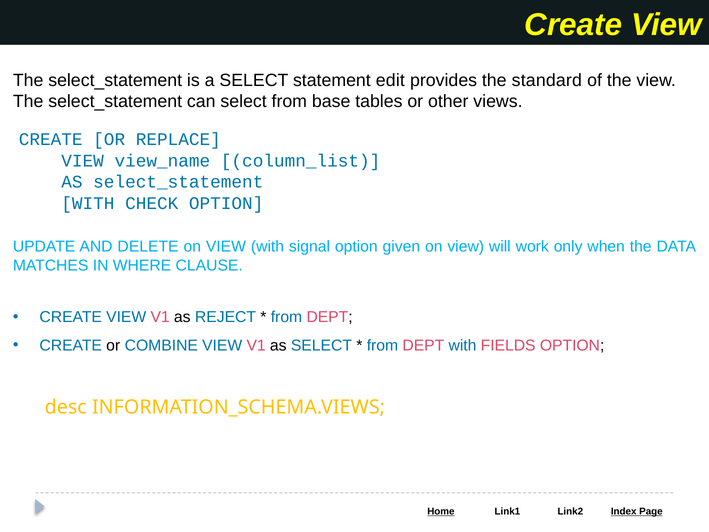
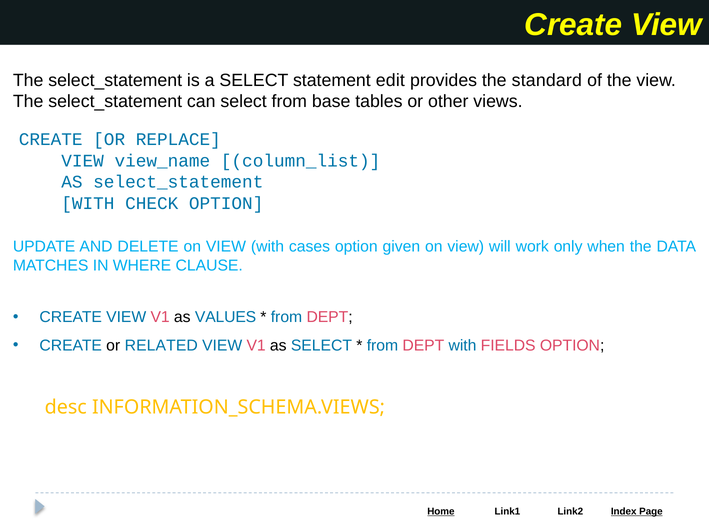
signal: signal -> cases
REJECT: REJECT -> VALUES
COMBINE: COMBINE -> RELATED
